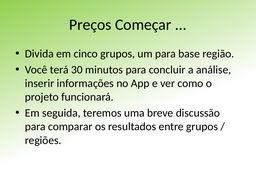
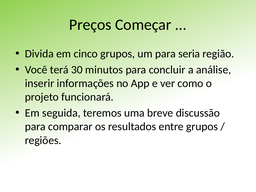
base: base -> seria
